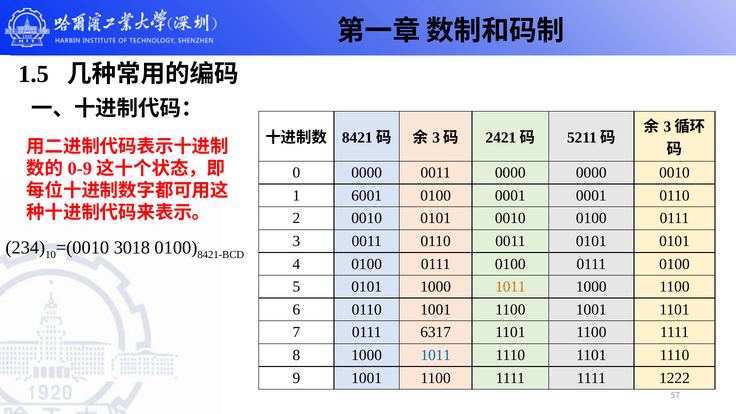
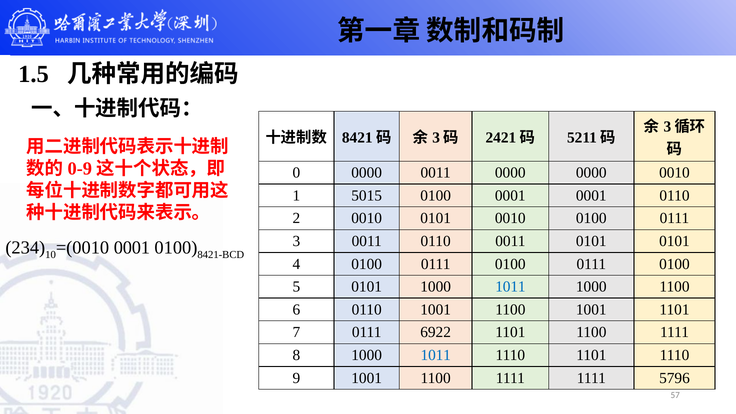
6001: 6001 -> 5015
3018 at (132, 248): 3018 -> 0001
1011 at (510, 287) colour: orange -> blue
6317: 6317 -> 6922
1222: 1222 -> 5796
